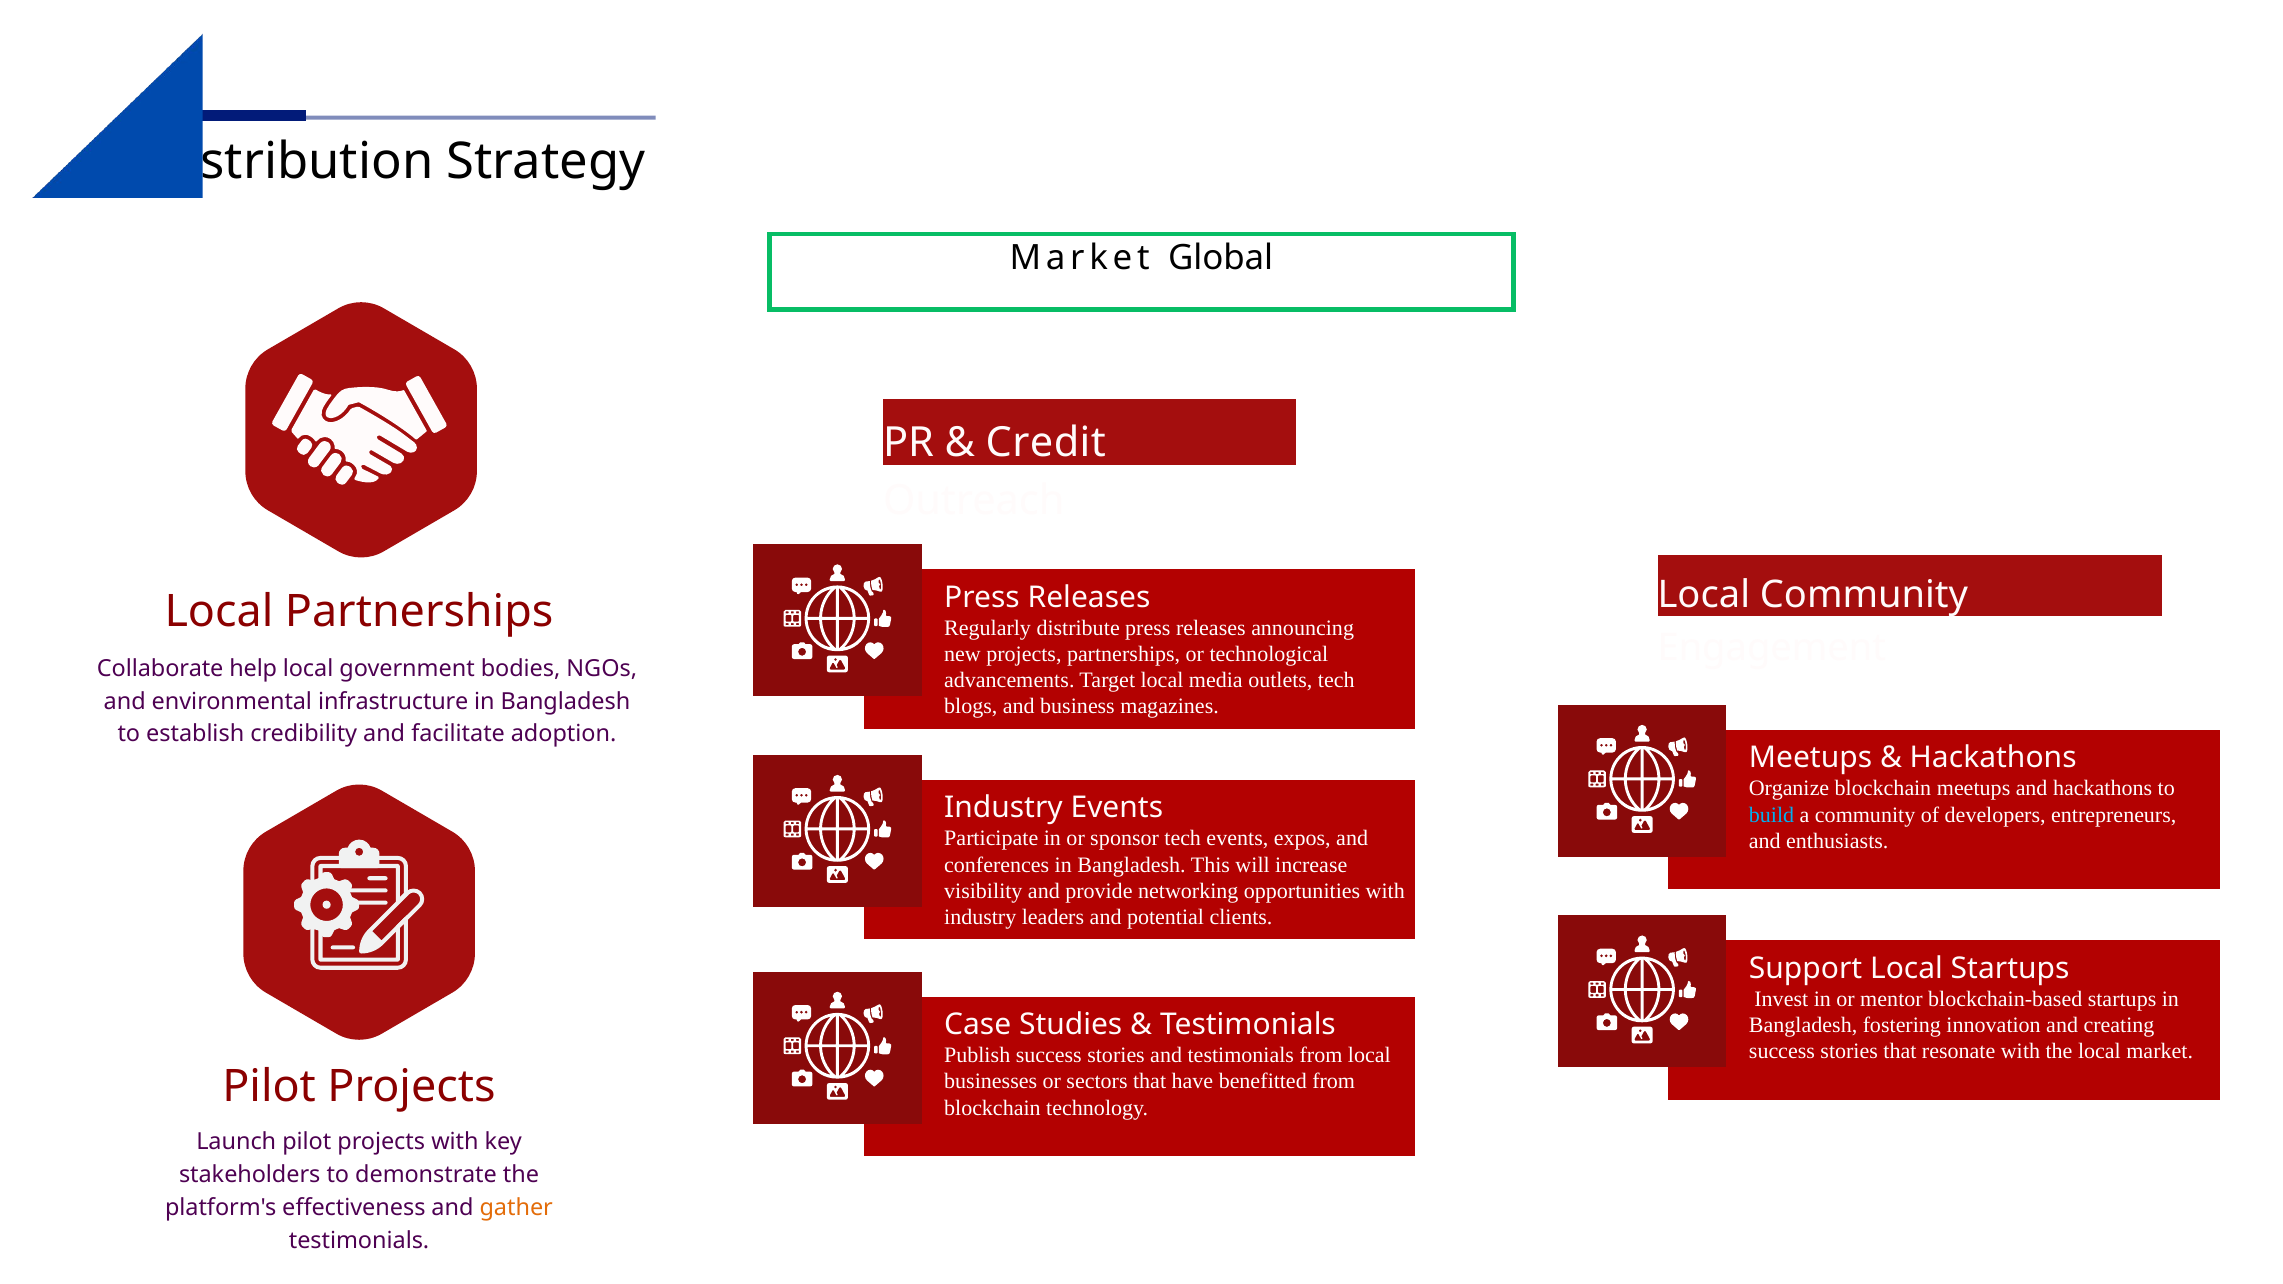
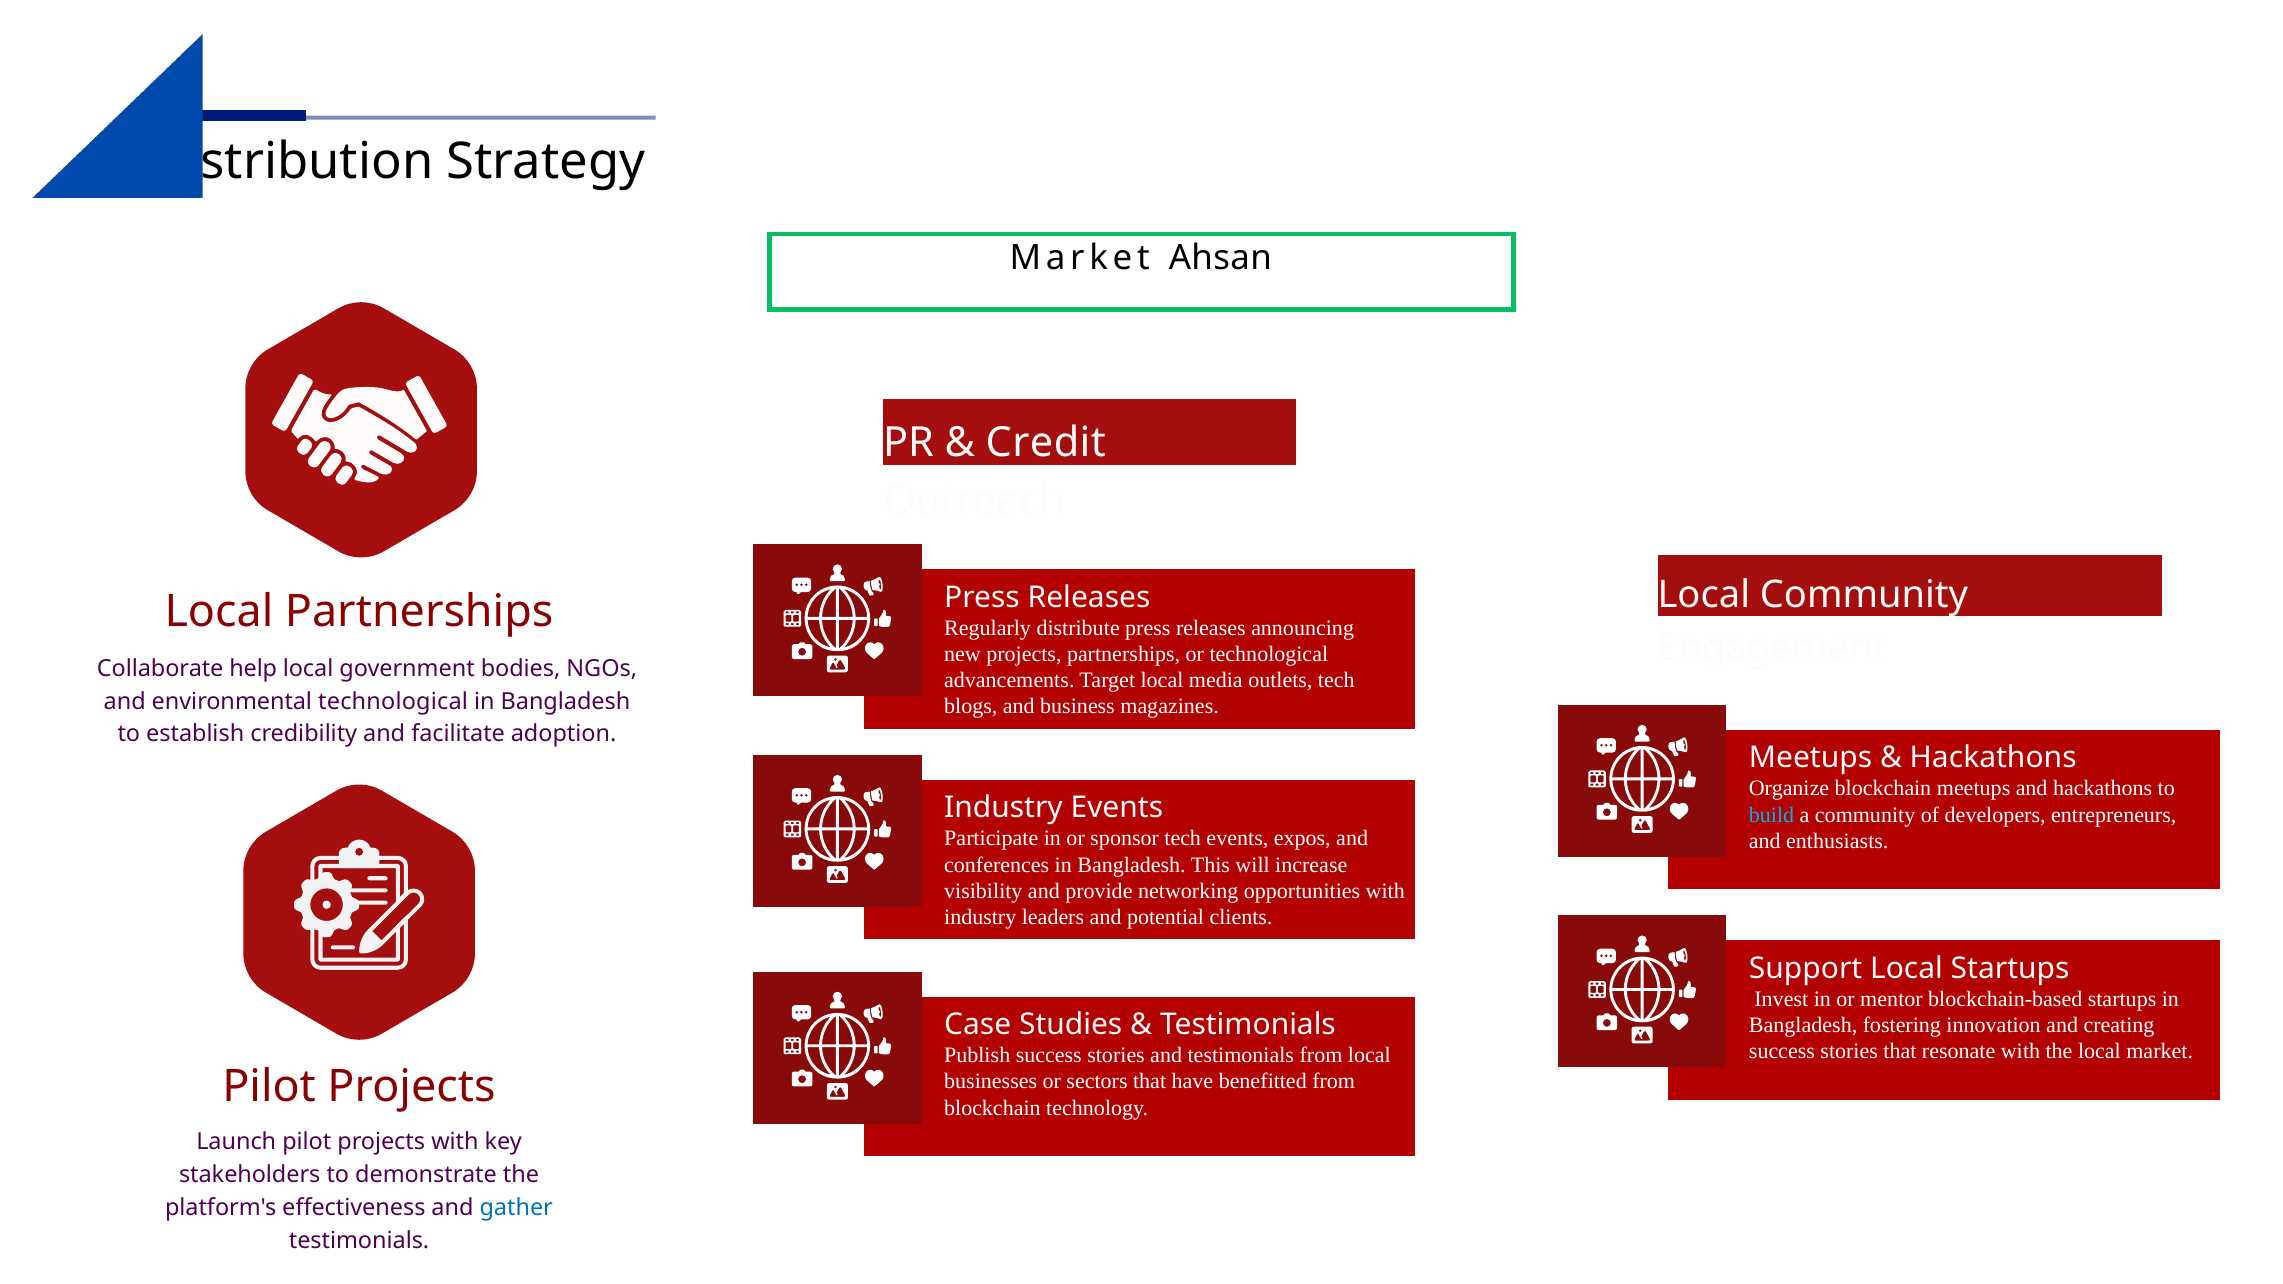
Global: Global -> Ahsan
environmental infrastructure: infrastructure -> technological
gather colour: orange -> blue
